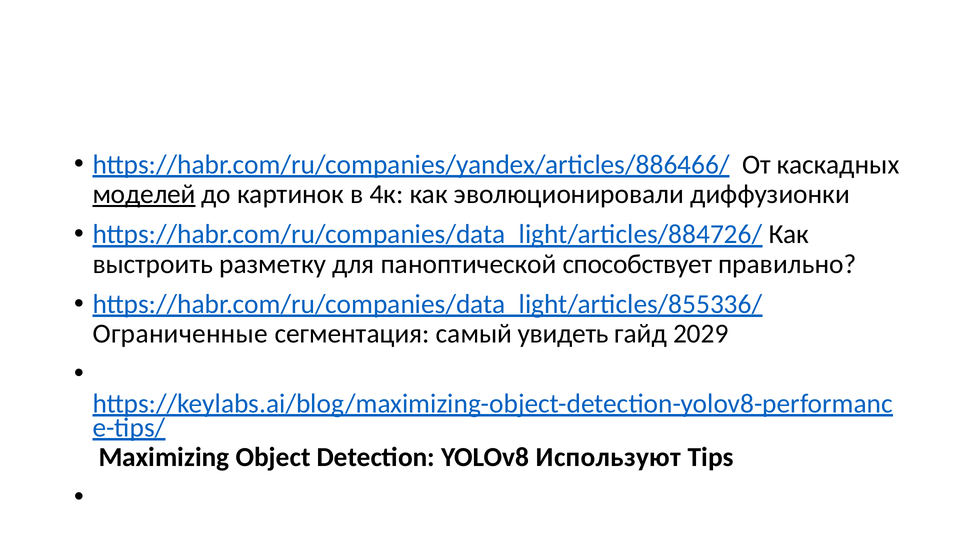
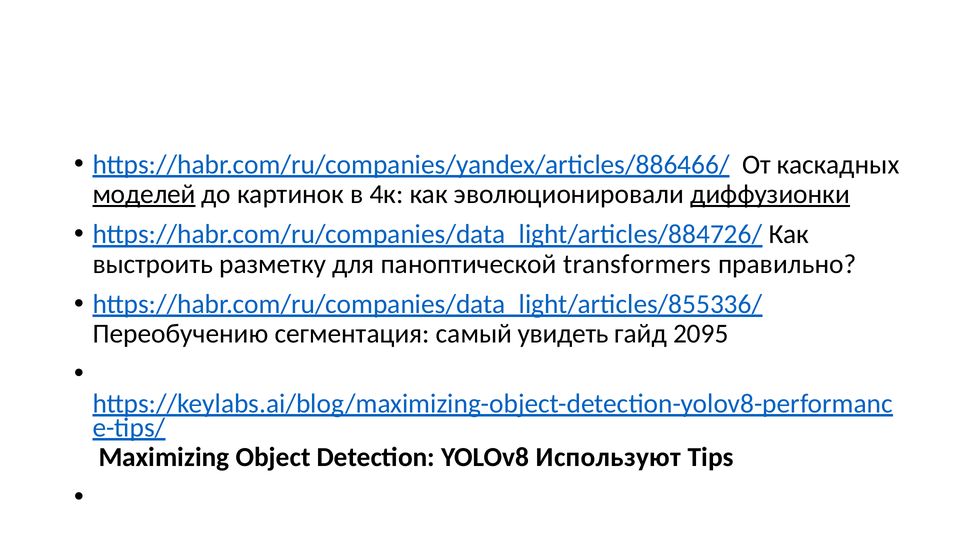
диффузионки underline: none -> present
способствует: способствует -> transformers
Ограниченные: Ограниченные -> Переобучению
2029: 2029 -> 2095
